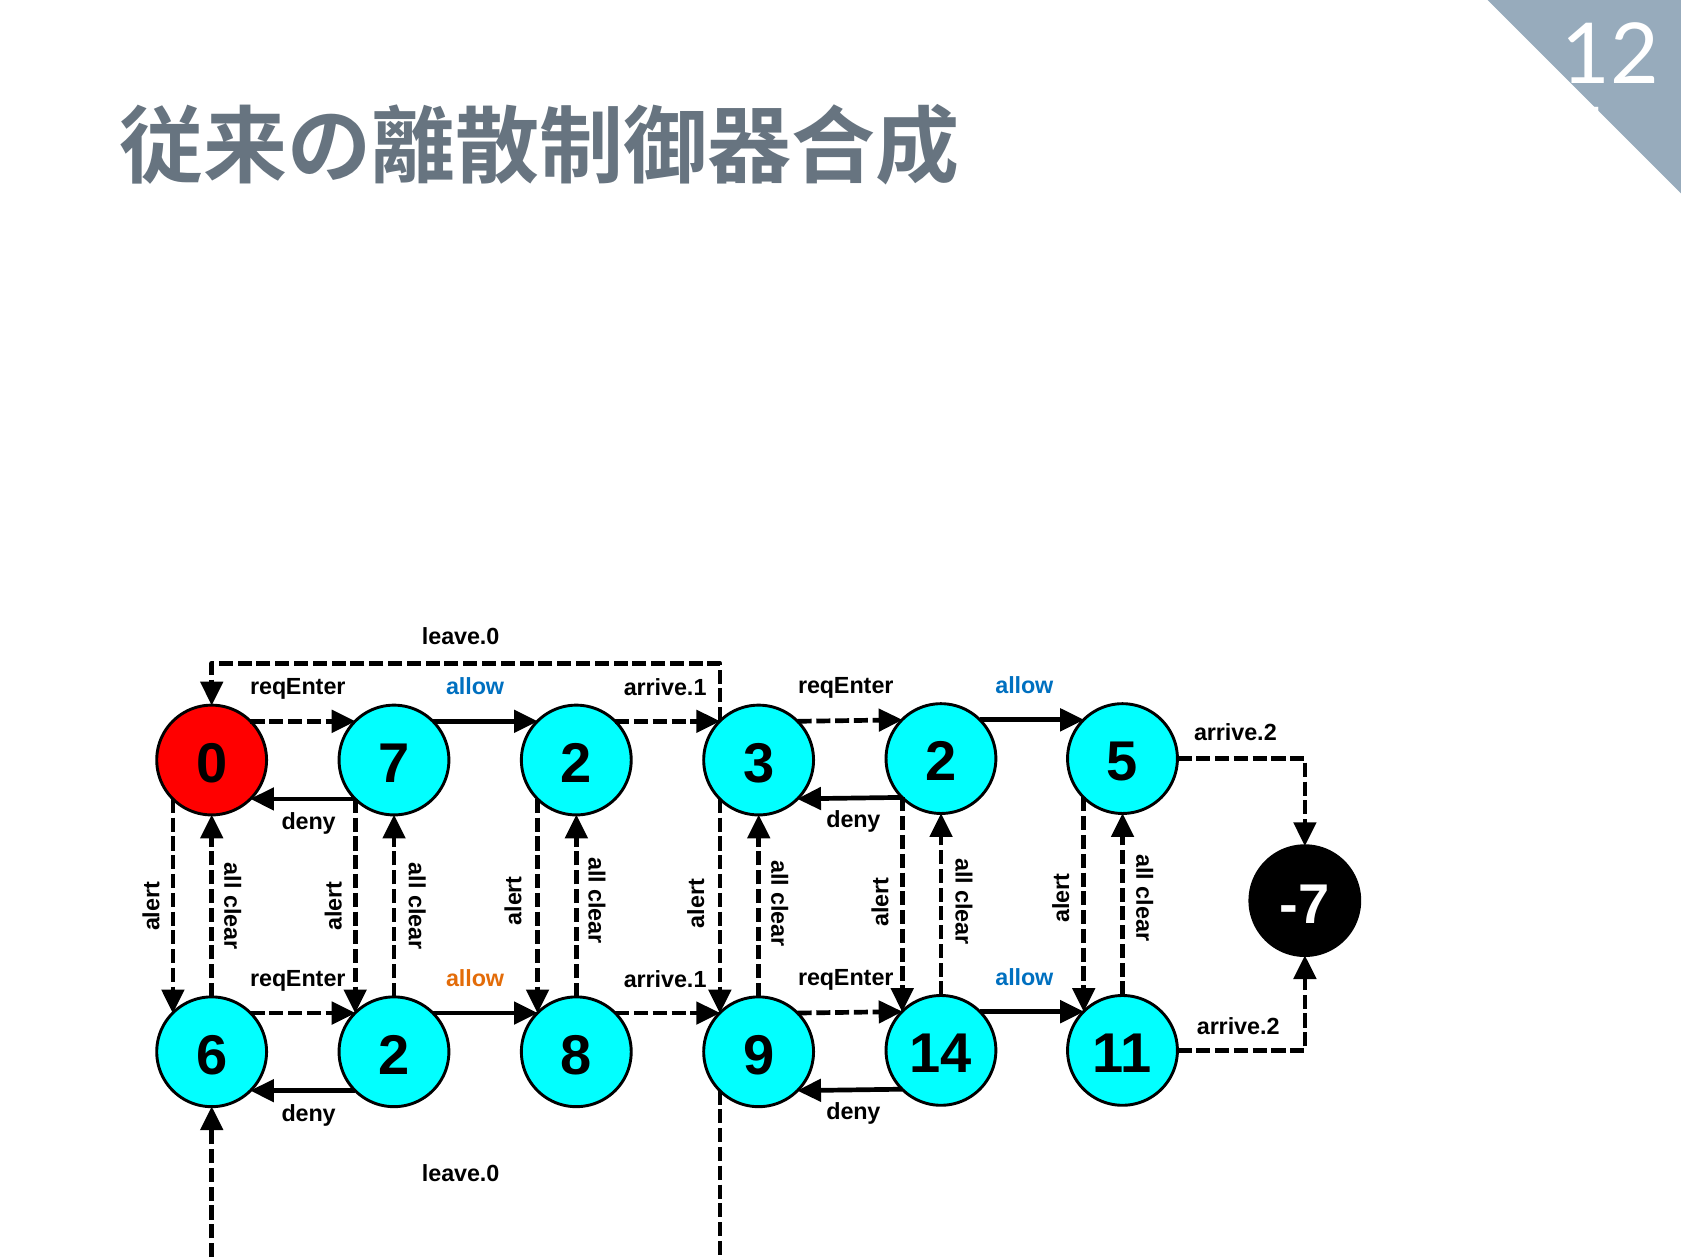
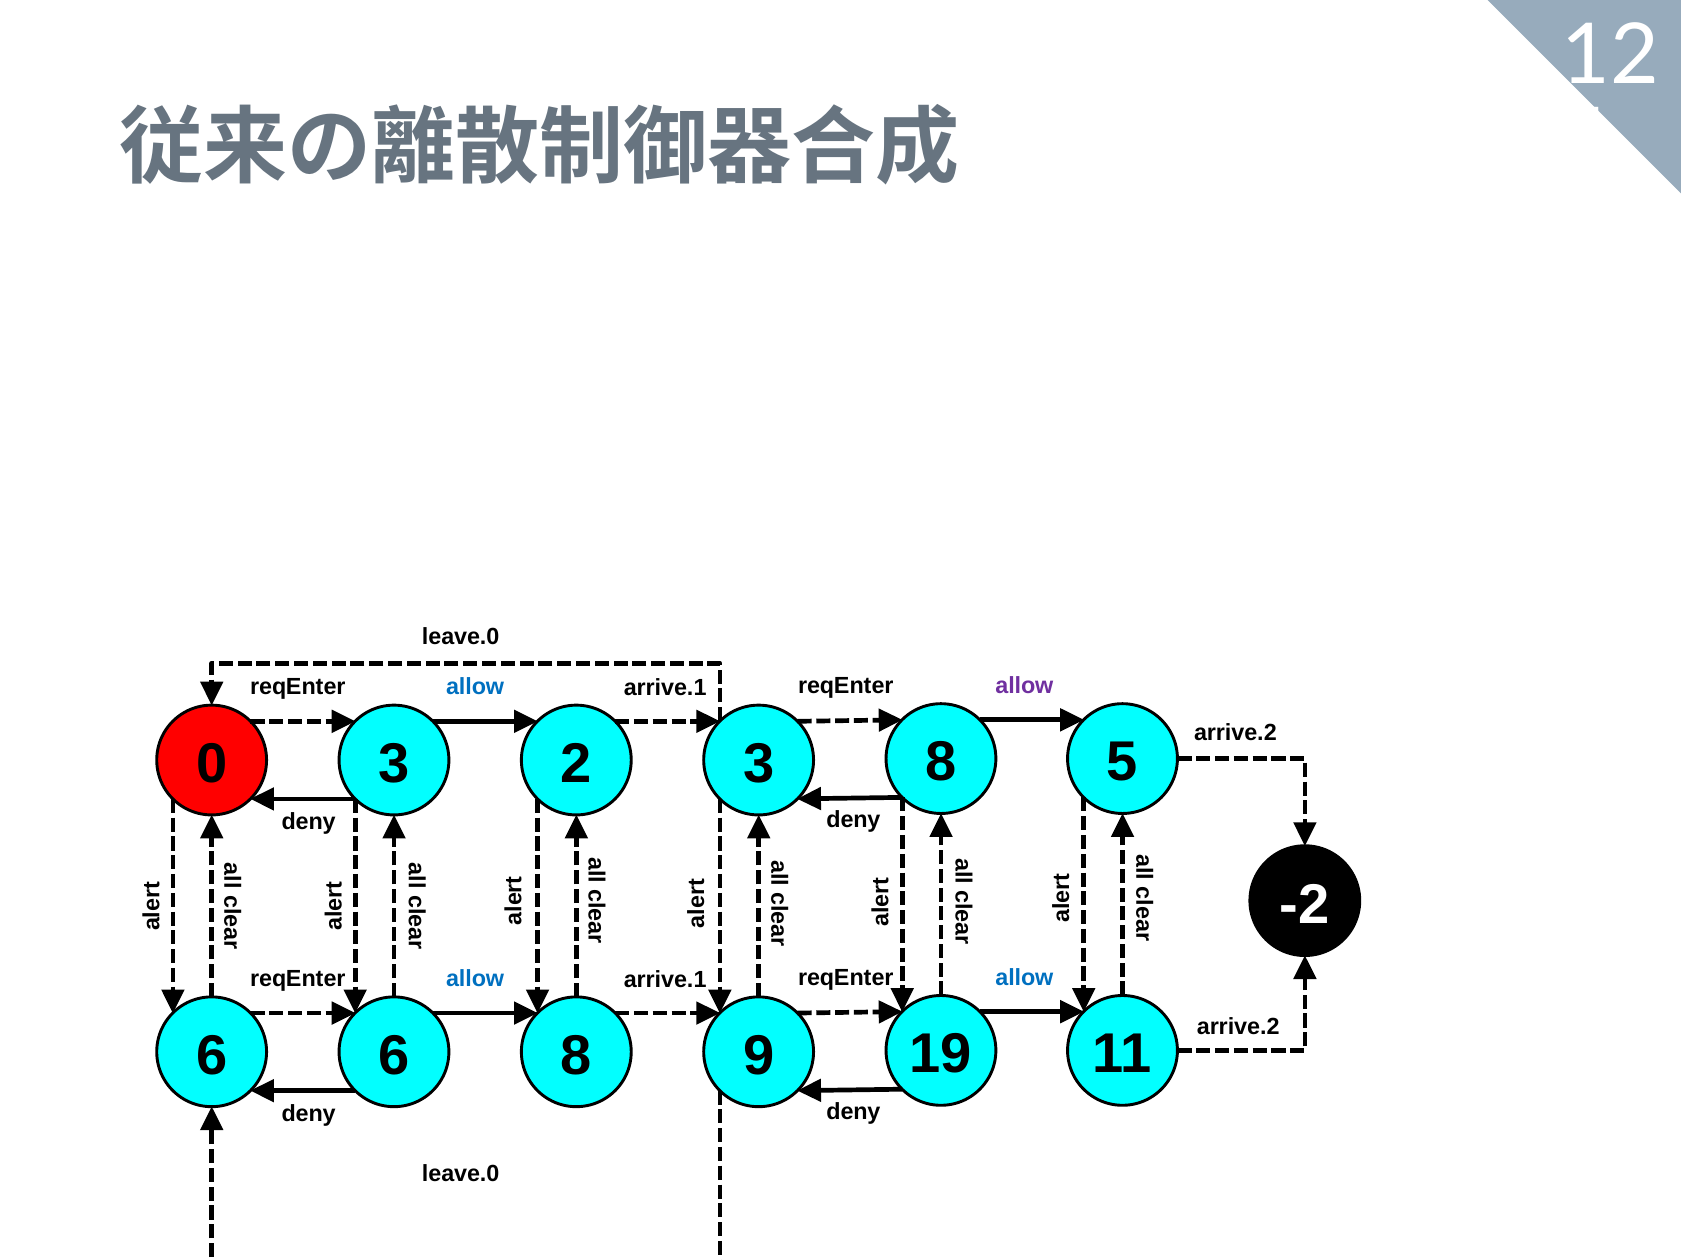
allow at (1024, 687) colour: blue -> purple
0 7: 7 -> 3
3 2: 2 -> 8
-7: -7 -> -2
allow at (475, 979) colour: orange -> blue
6 2: 2 -> 6
14: 14 -> 19
